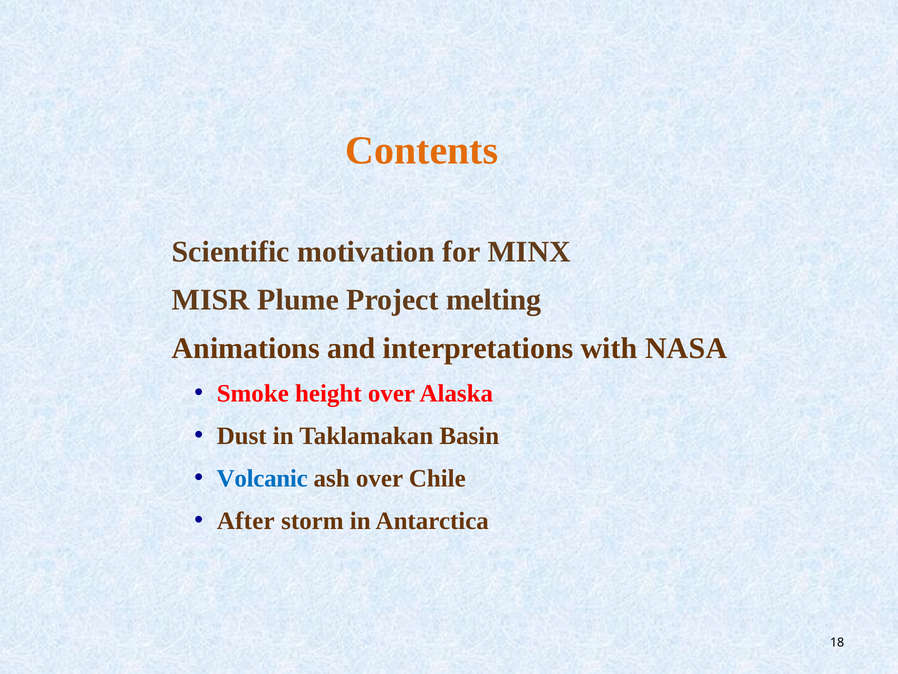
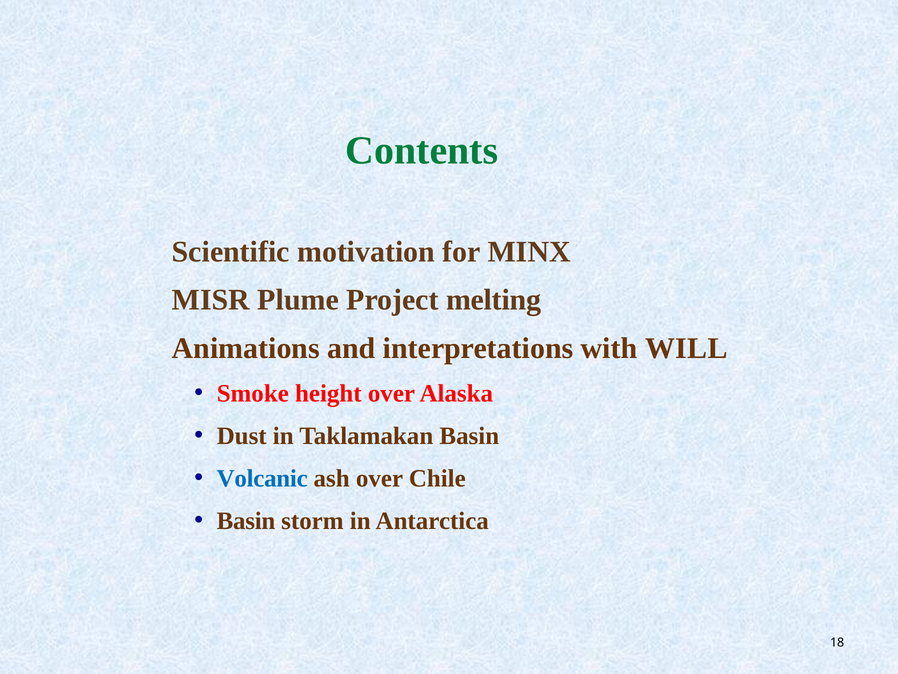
Contents colour: orange -> green
NASA: NASA -> WILL
After at (246, 521): After -> Basin
